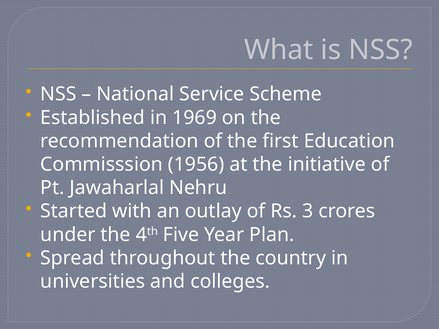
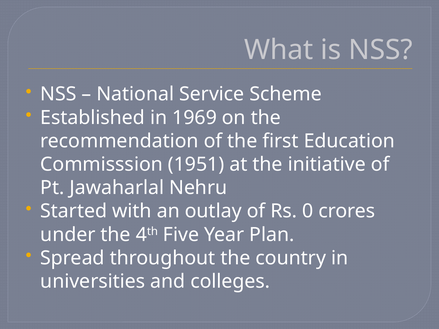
1956: 1956 -> 1951
3: 3 -> 0
